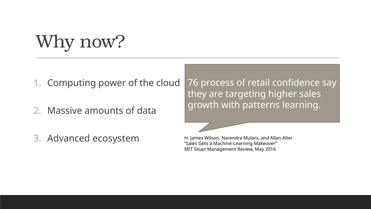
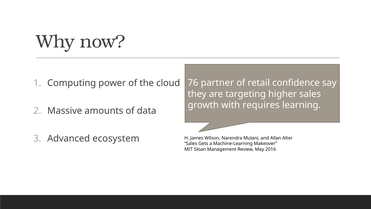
process: process -> partner
patterns: patterns -> requires
